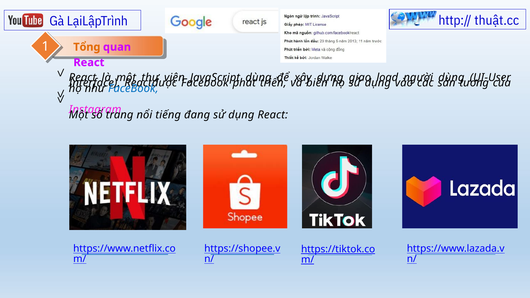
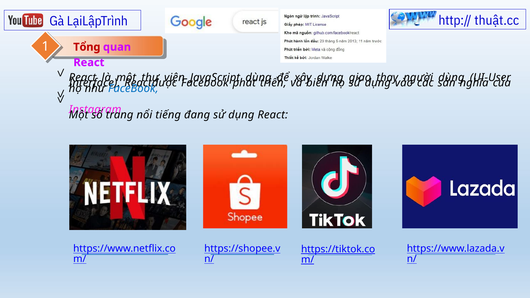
Tổng colour: orange -> red
load: load -> thay
tương: tương -> nghĩa
